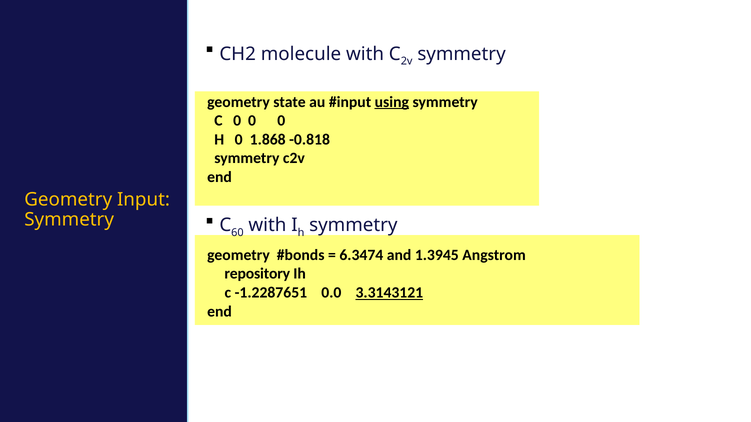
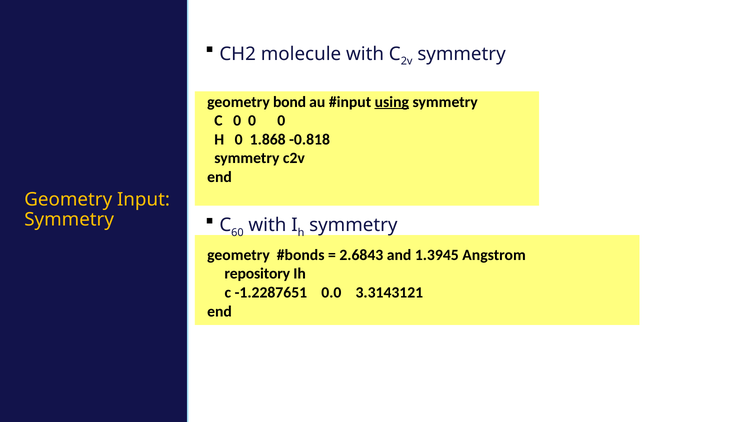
state: state -> bond
6.3474: 6.3474 -> 2.6843
3.3143121 underline: present -> none
